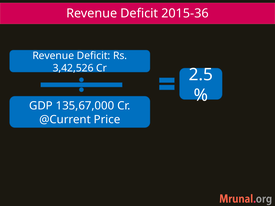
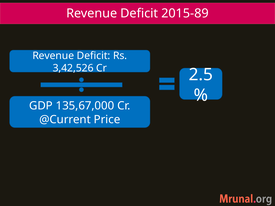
2015-36: 2015-36 -> 2015-89
